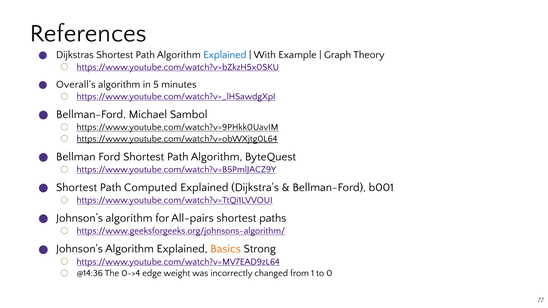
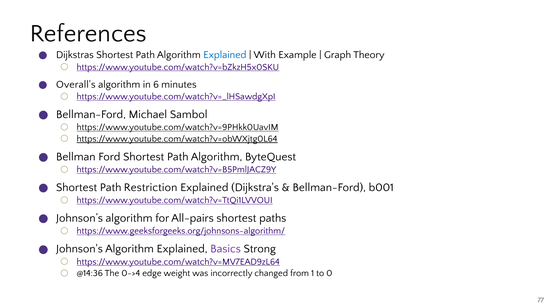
5: 5 -> 6
Computed: Computed -> Restriction
Basics colour: orange -> purple
